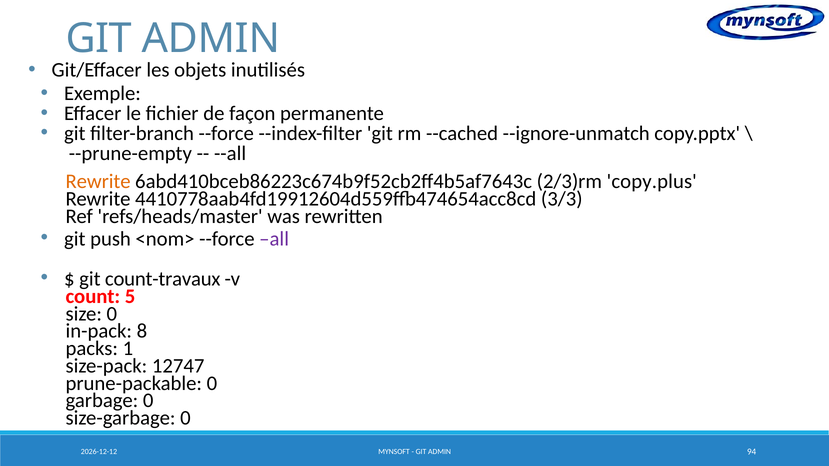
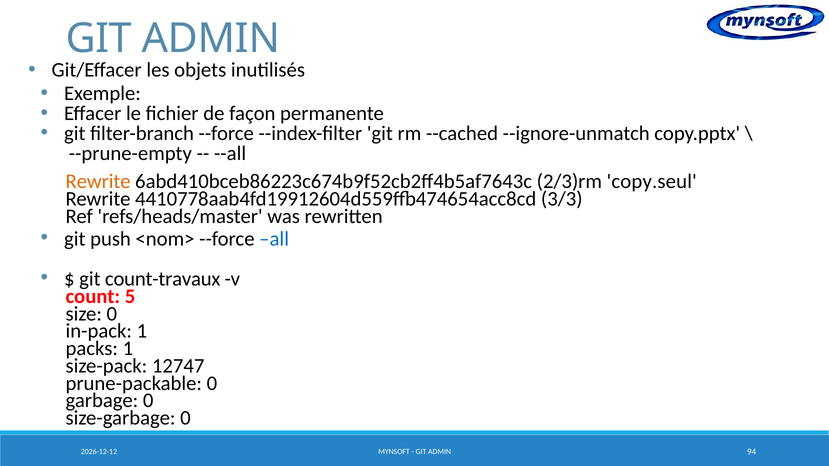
copy.plus: copy.plus -> copy.seul
all colour: purple -> blue
in-pack 8: 8 -> 1
